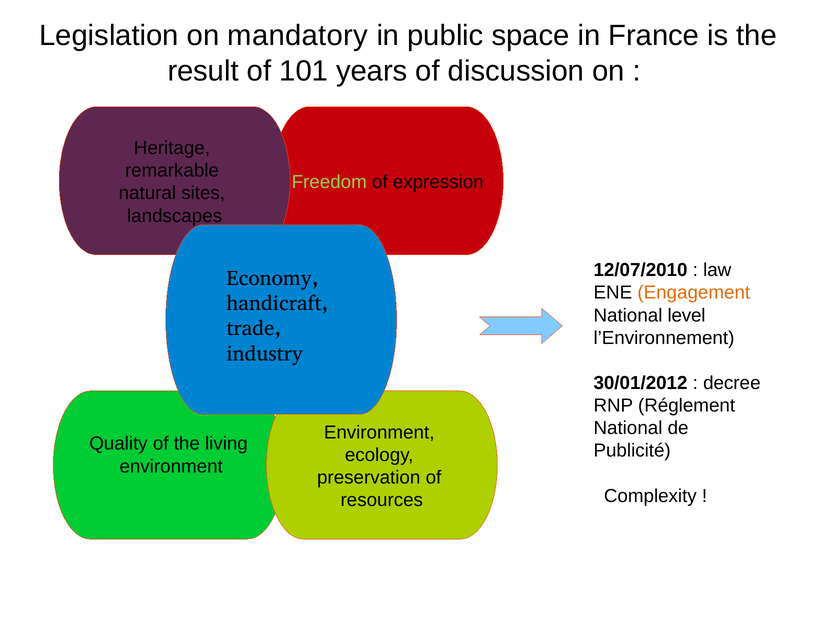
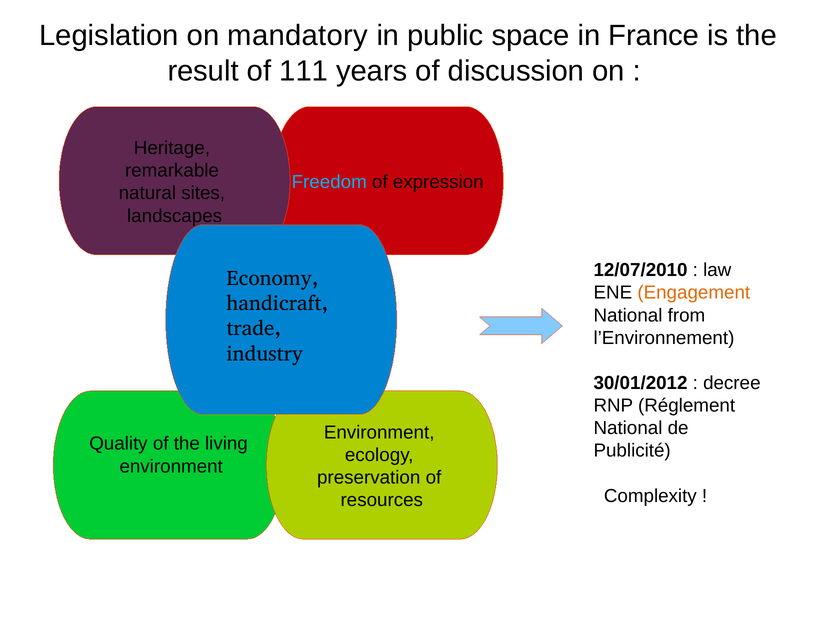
101: 101 -> 111
Freedom colour: light green -> light blue
level: level -> from
